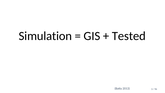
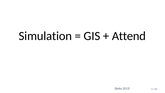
Tested: Tested -> Attend
